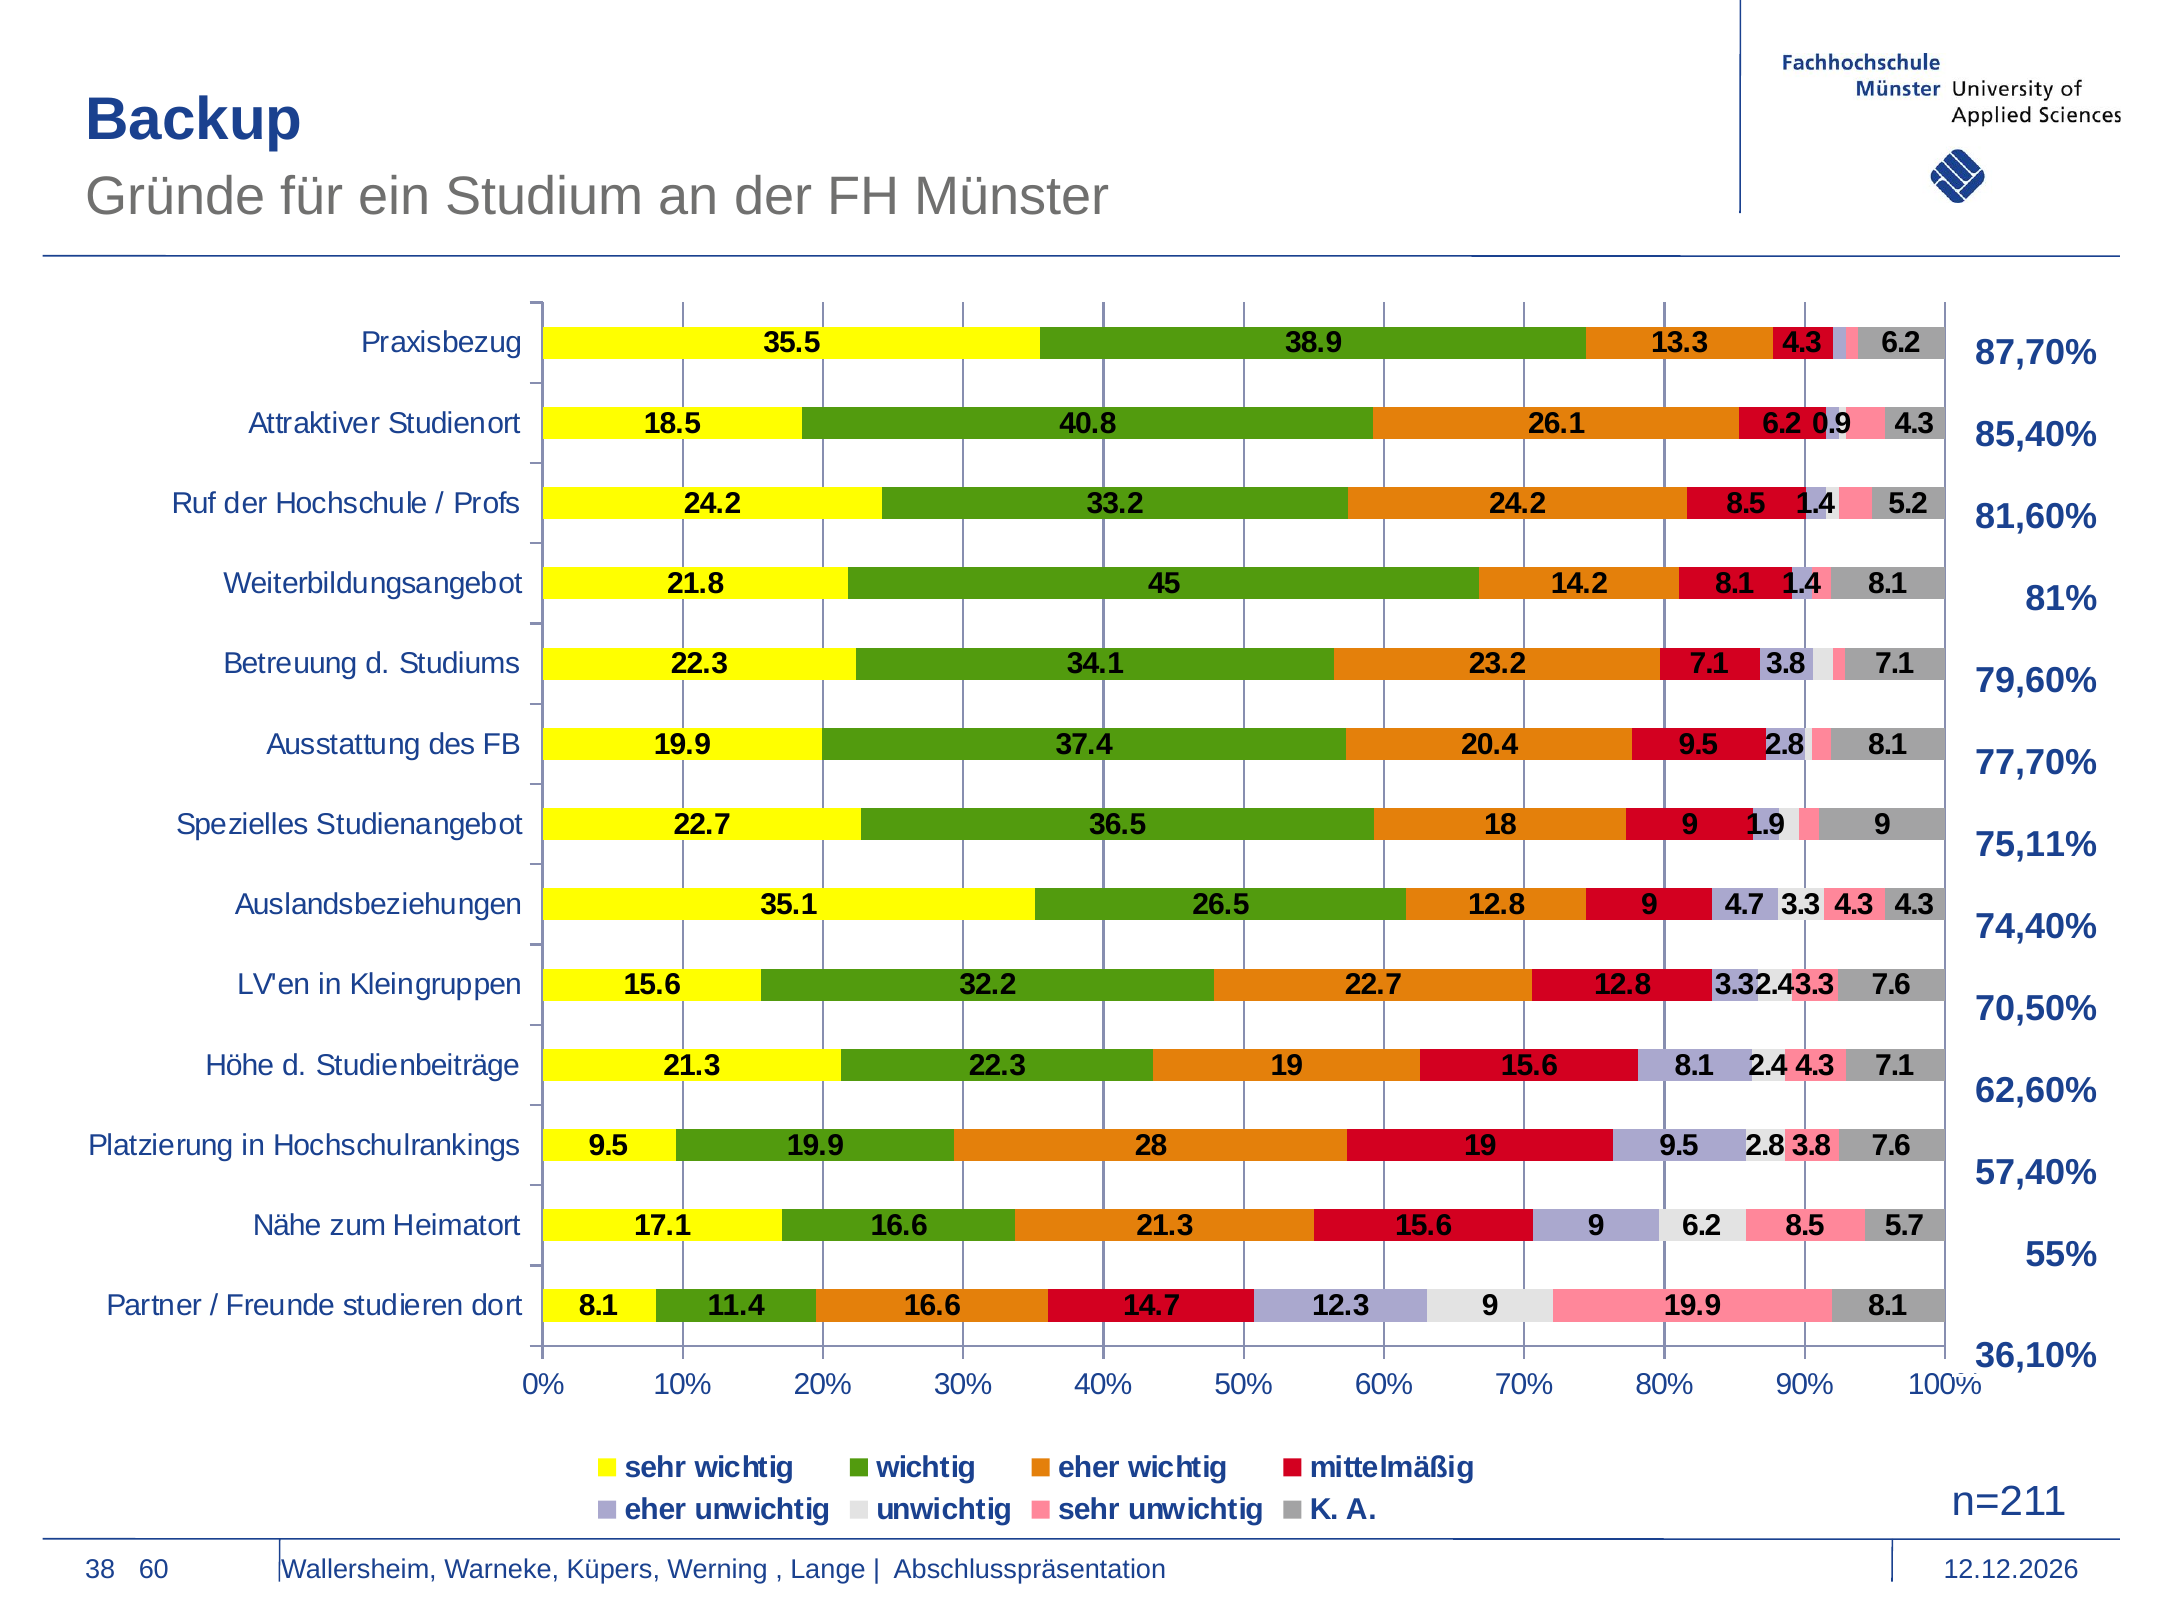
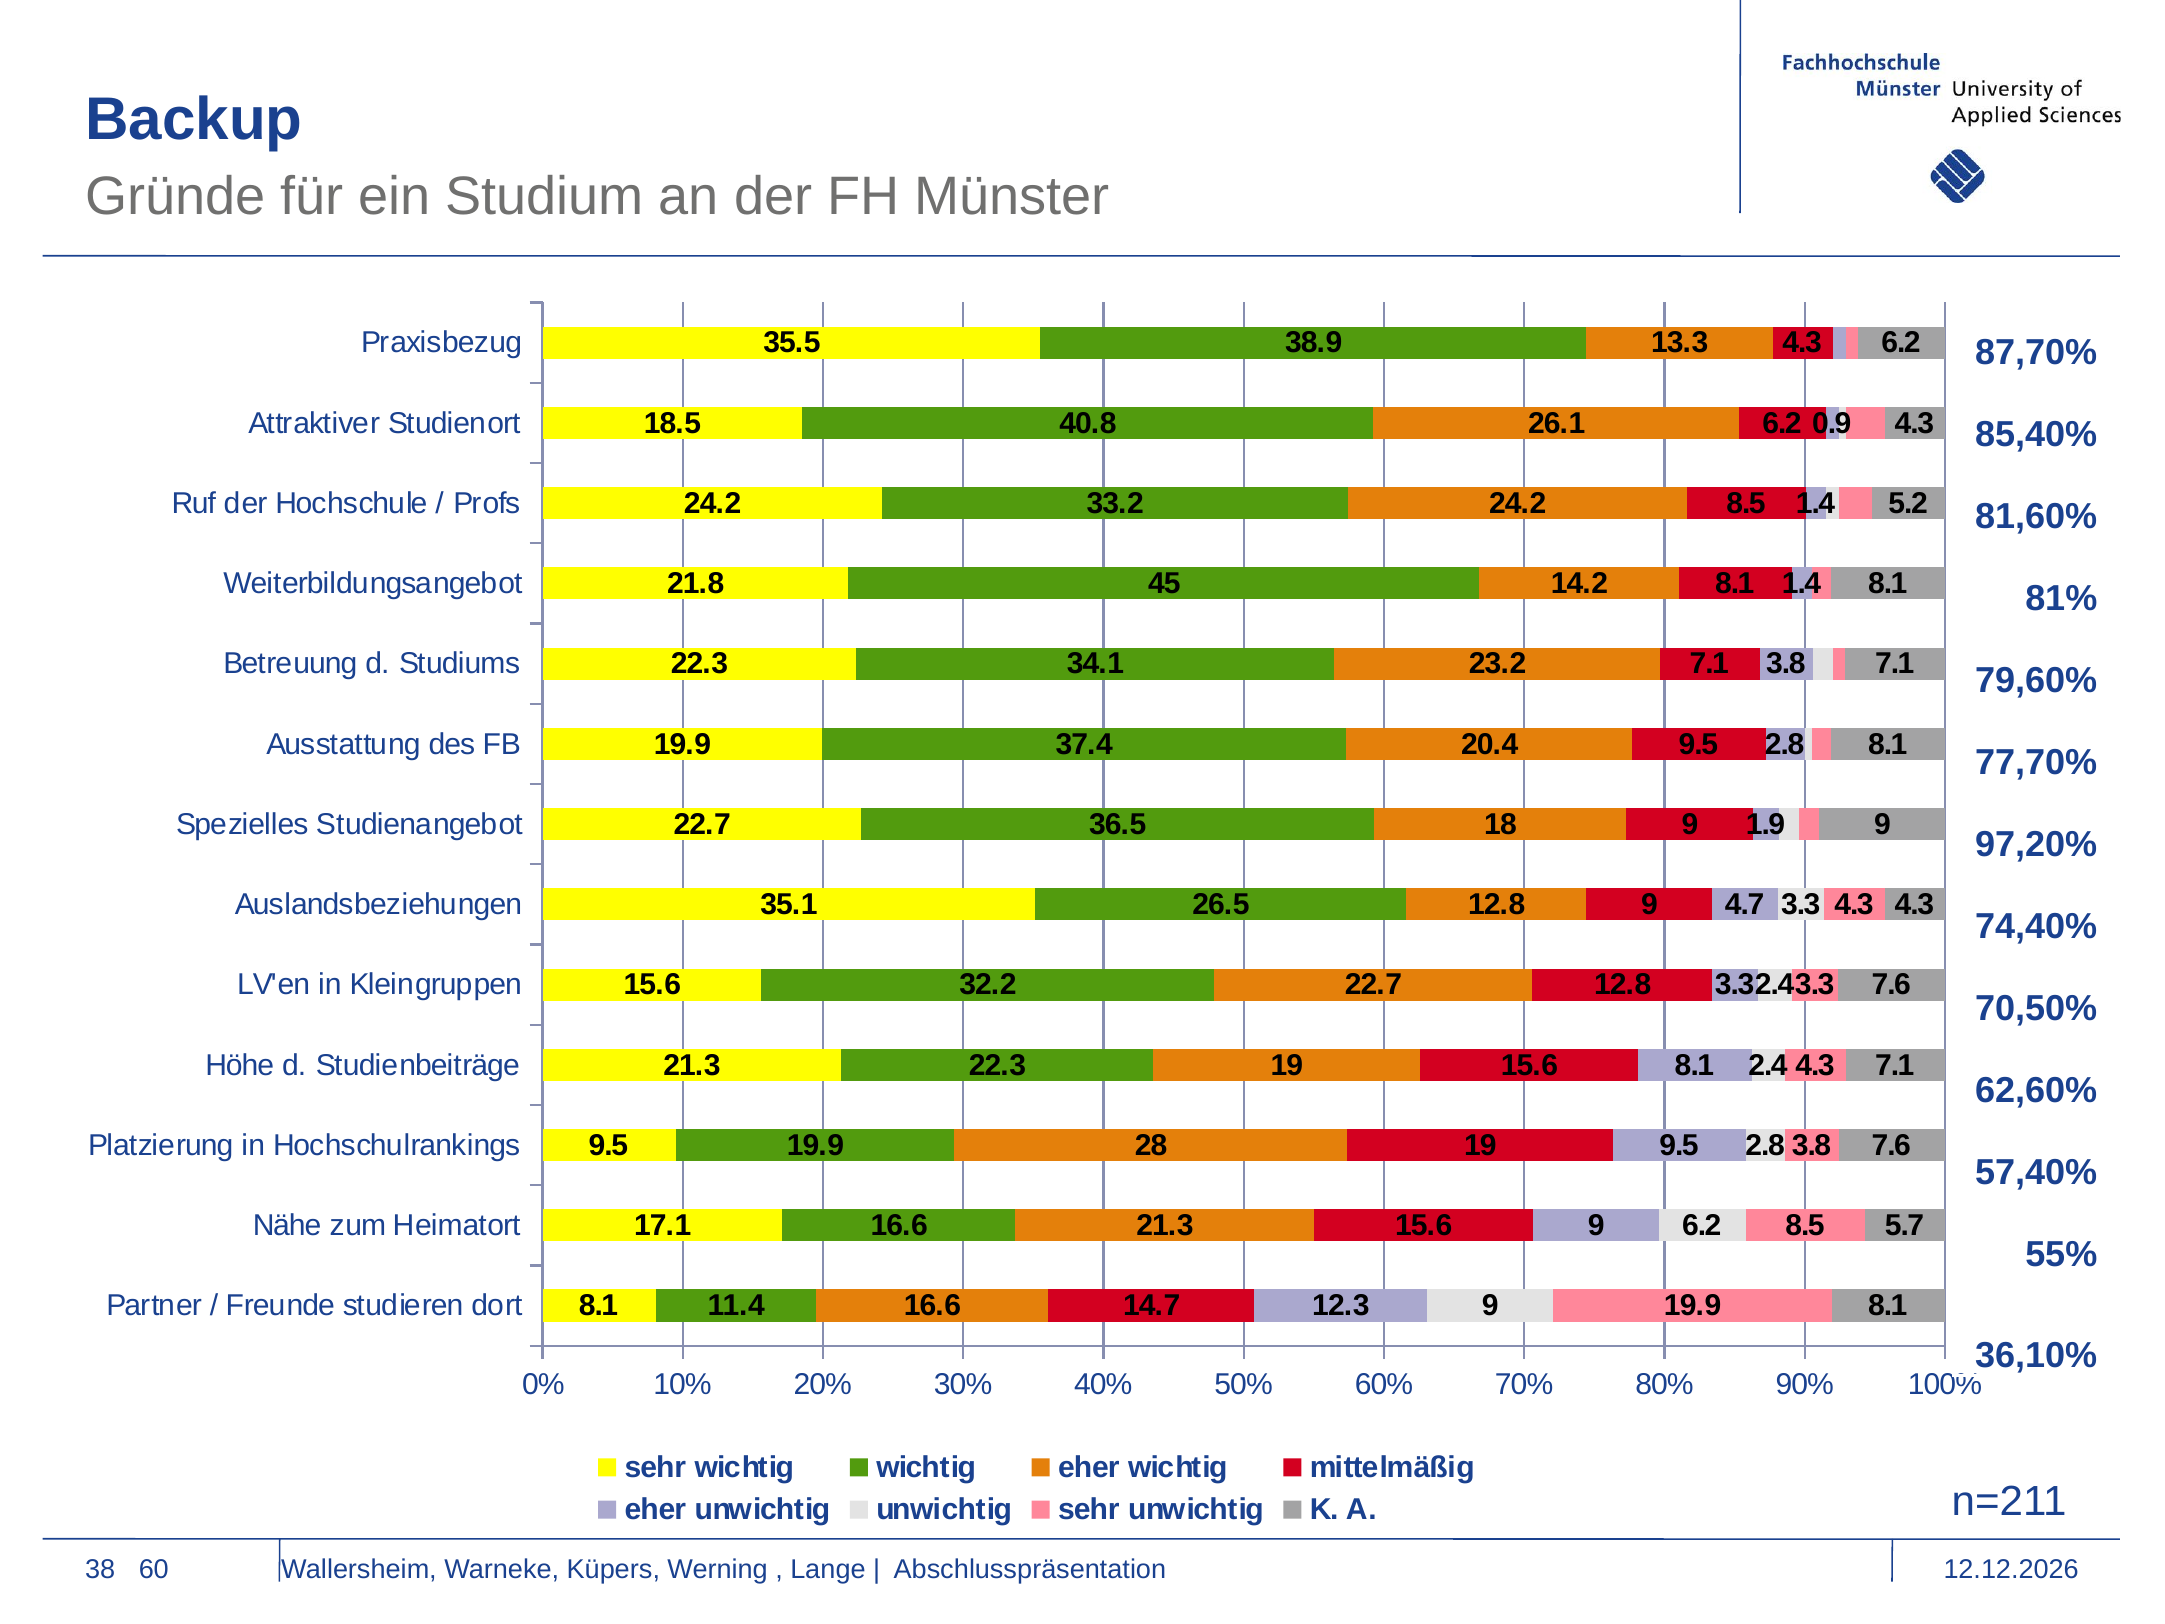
75,11%: 75,11% -> 97,20%
